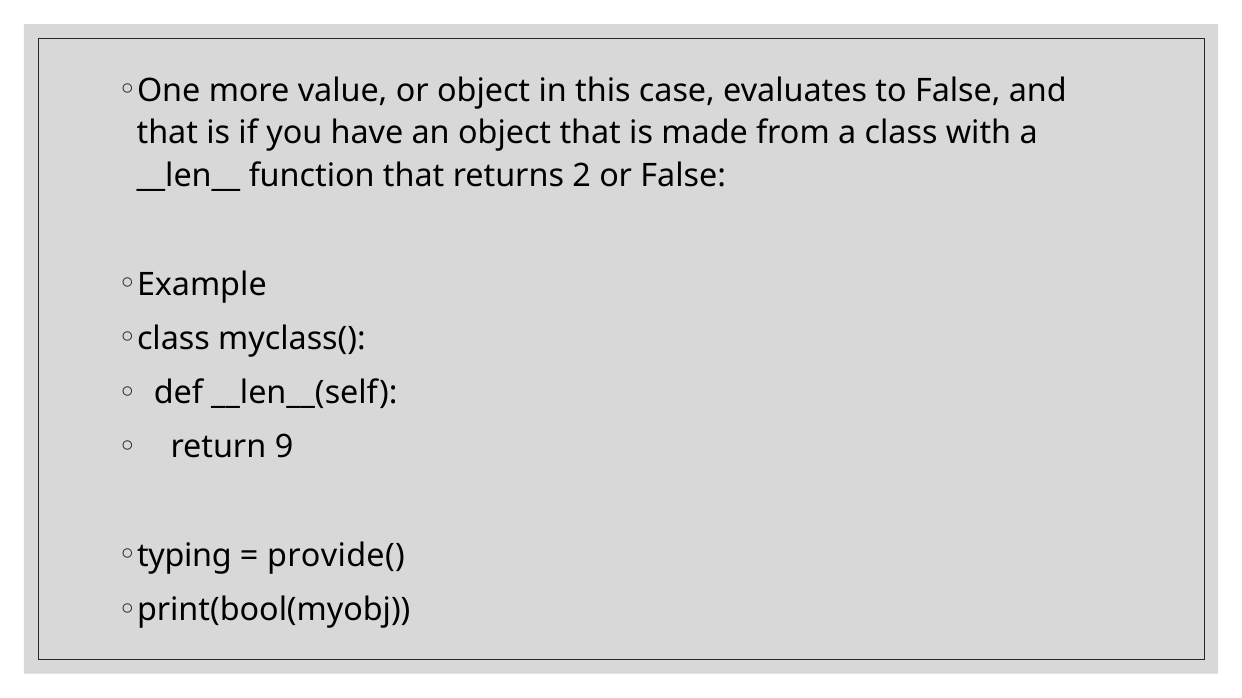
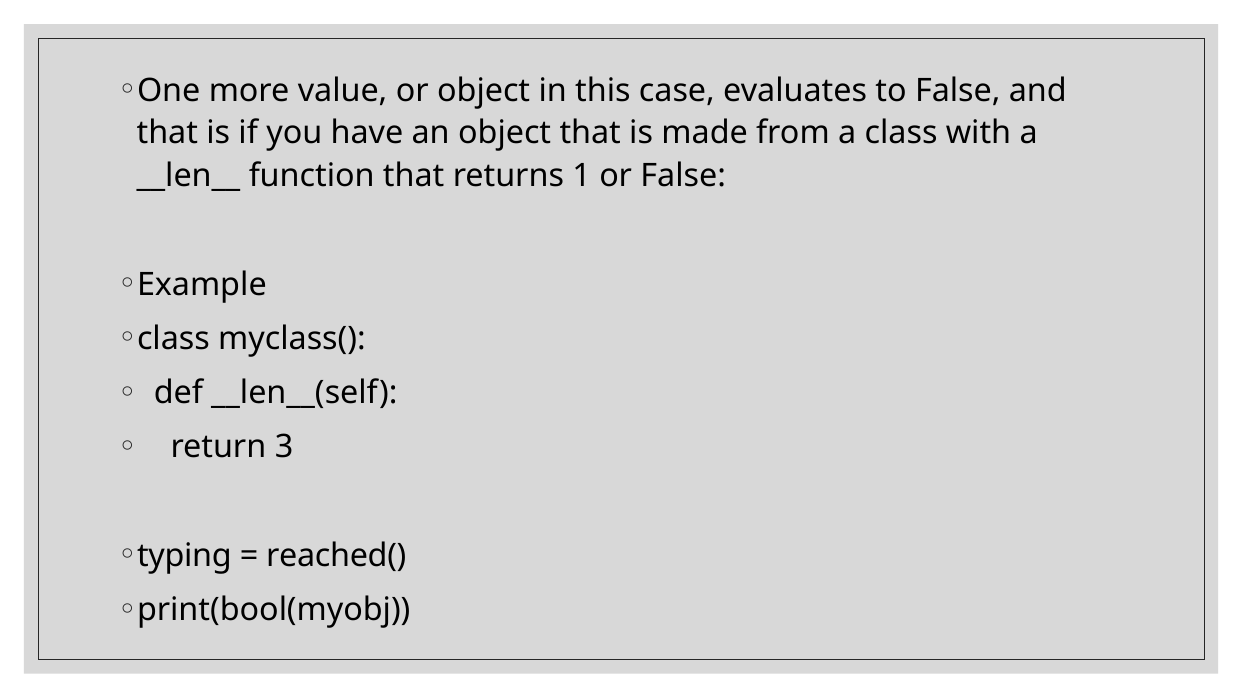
2: 2 -> 1
9: 9 -> 3
provide(: provide( -> reached(
